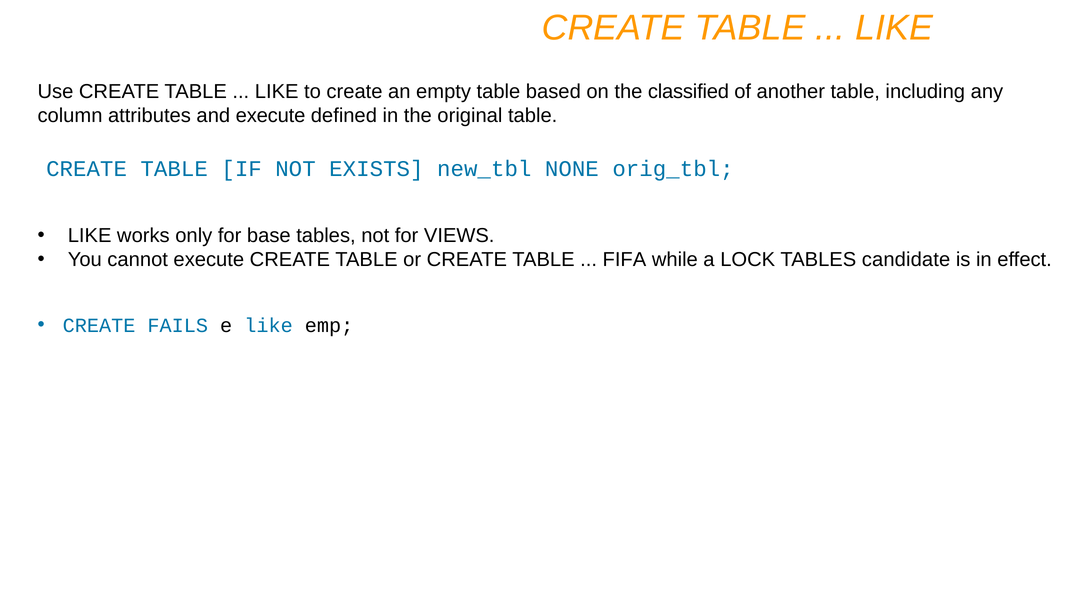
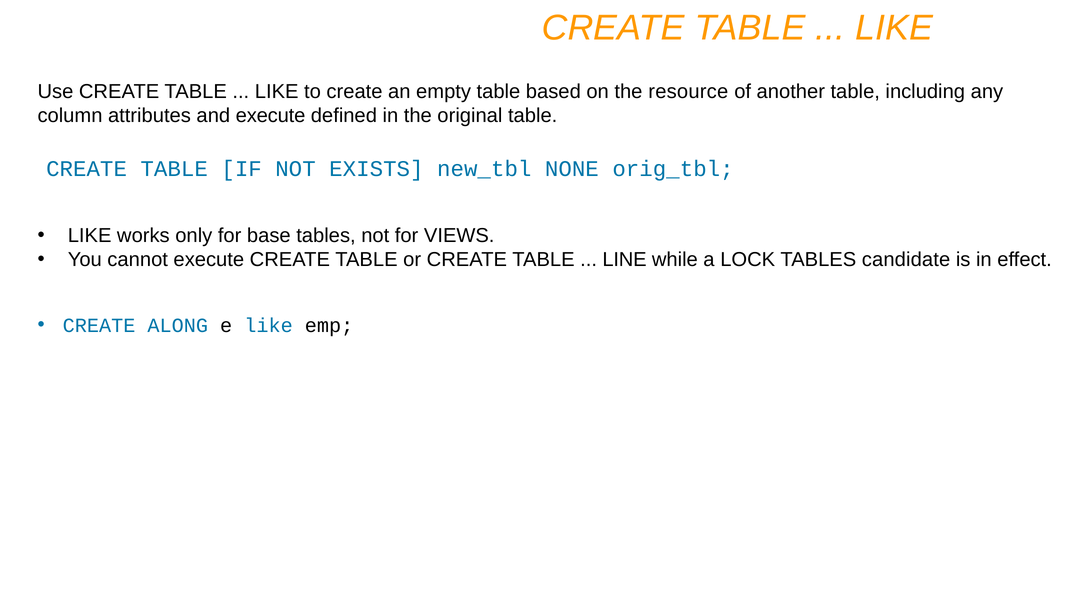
classified: classified -> resource
FIFA: FIFA -> LINE
FAILS: FAILS -> ALONG
